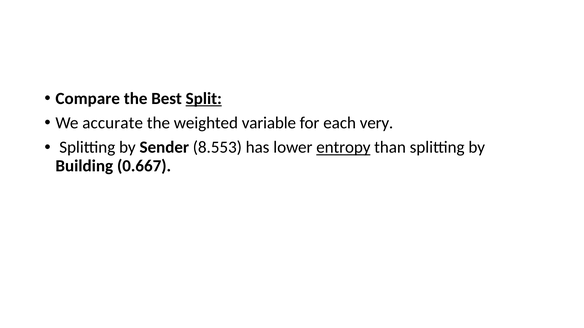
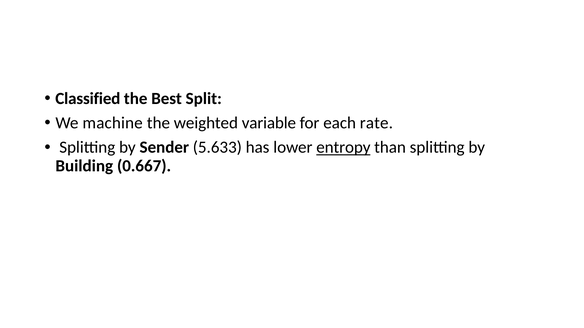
Compare: Compare -> Classified
Split underline: present -> none
accurate: accurate -> machine
very: very -> rate
8.553: 8.553 -> 5.633
